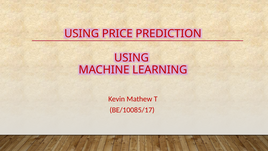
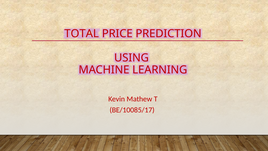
USING at (82, 34): USING -> TOTAL
